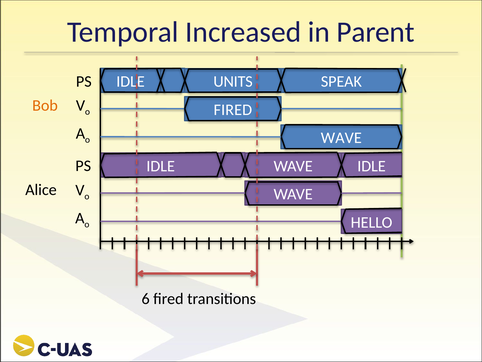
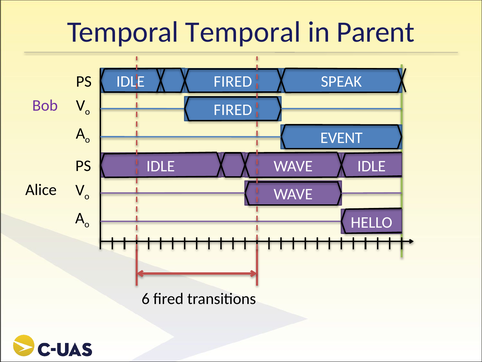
Temporal Increased: Increased -> Temporal
UNITS at (233, 82): UNITS -> FIRED
Bob colour: orange -> purple
WAVE at (341, 138): WAVE -> EVENT
